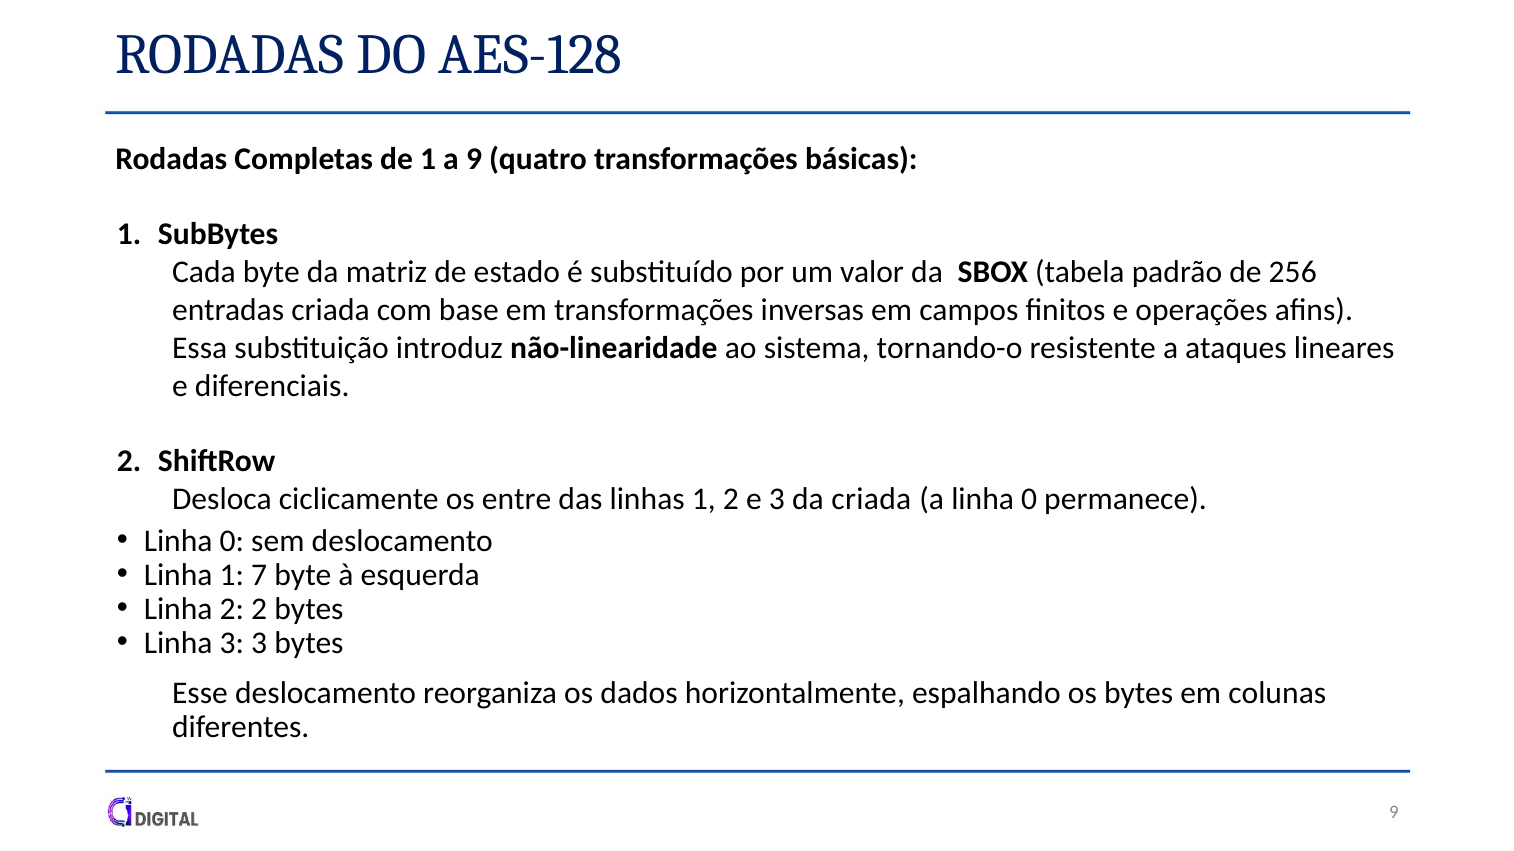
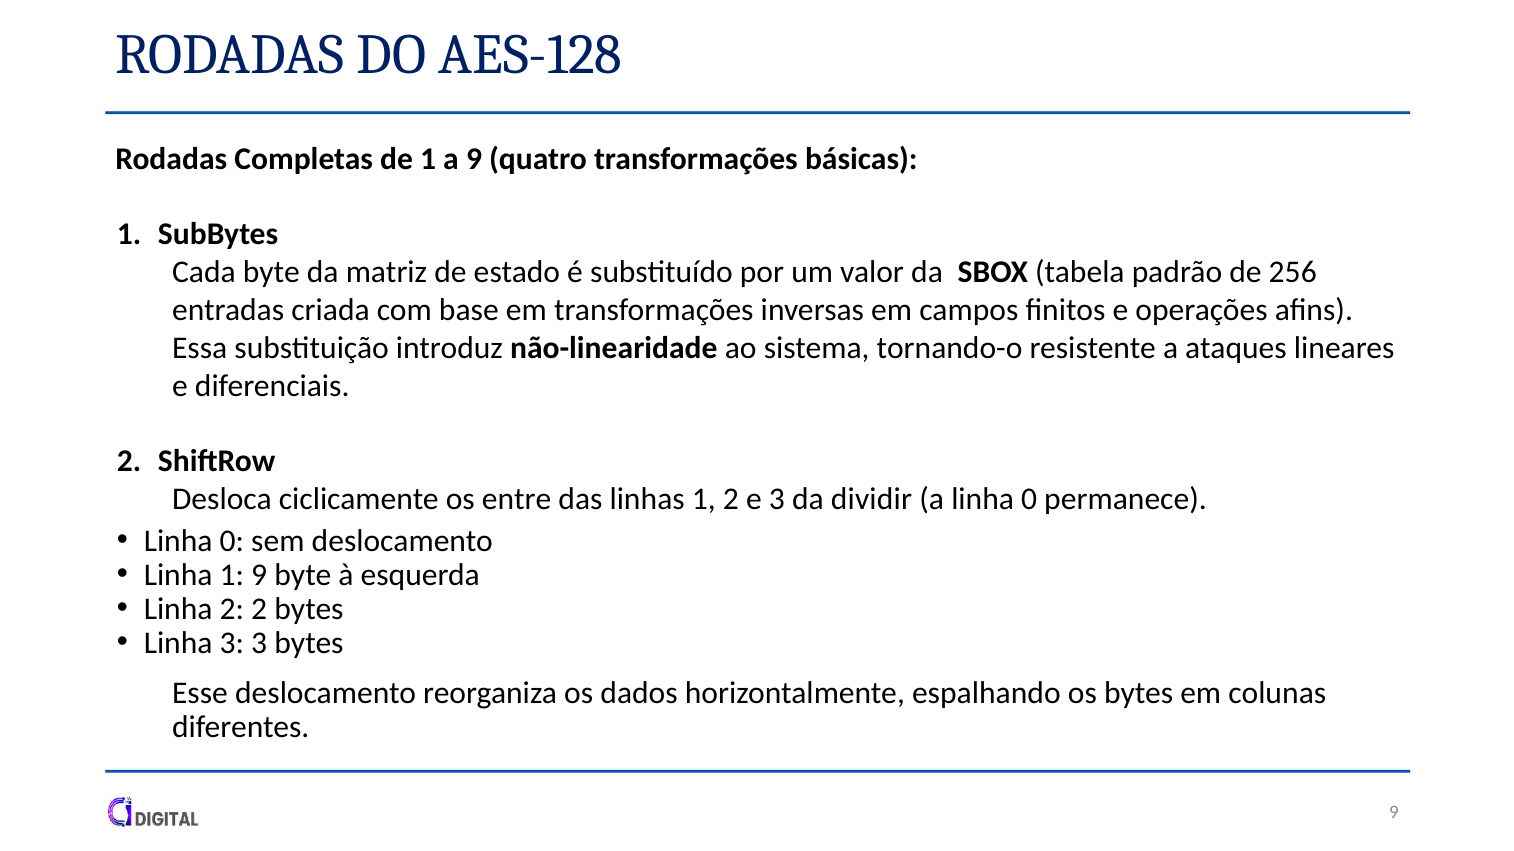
da criada: criada -> dividir
1 7: 7 -> 9
